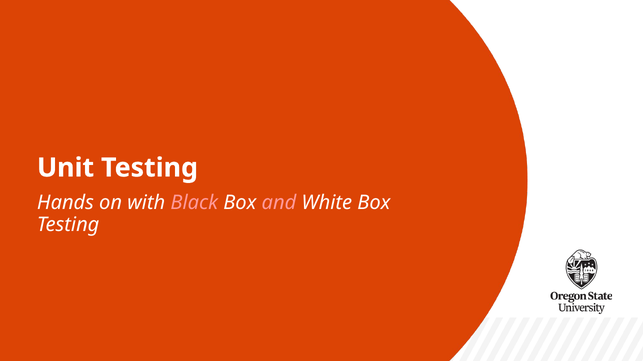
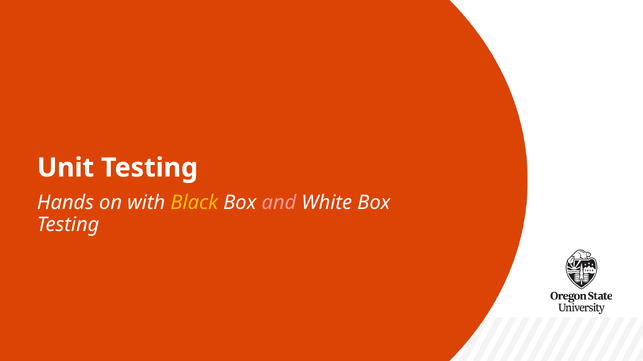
Black colour: pink -> yellow
